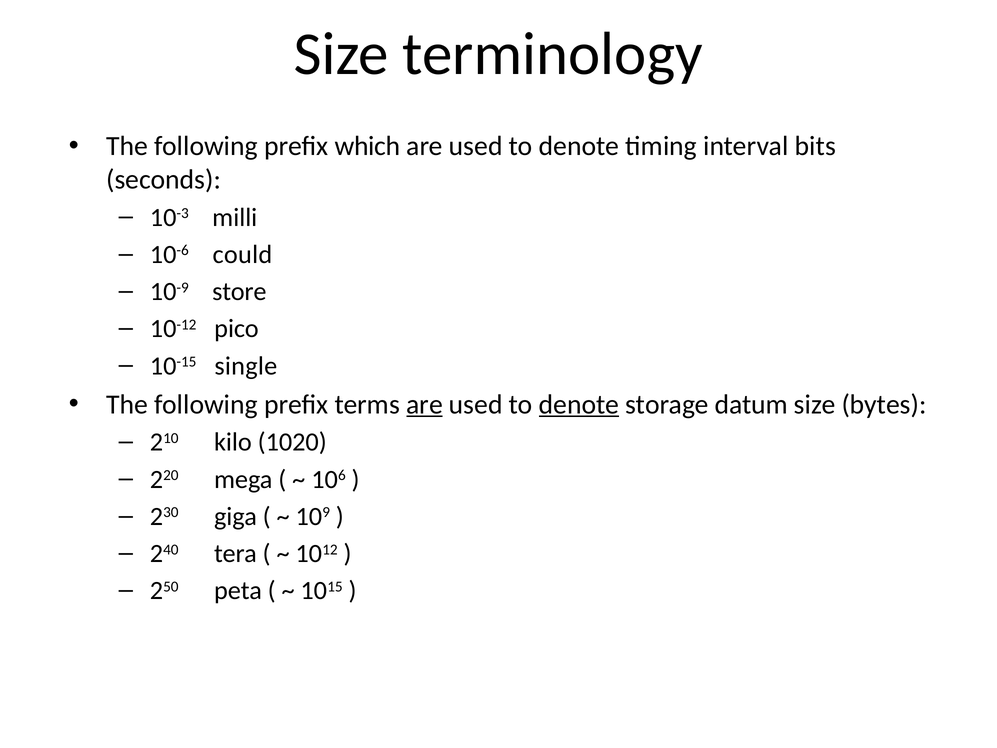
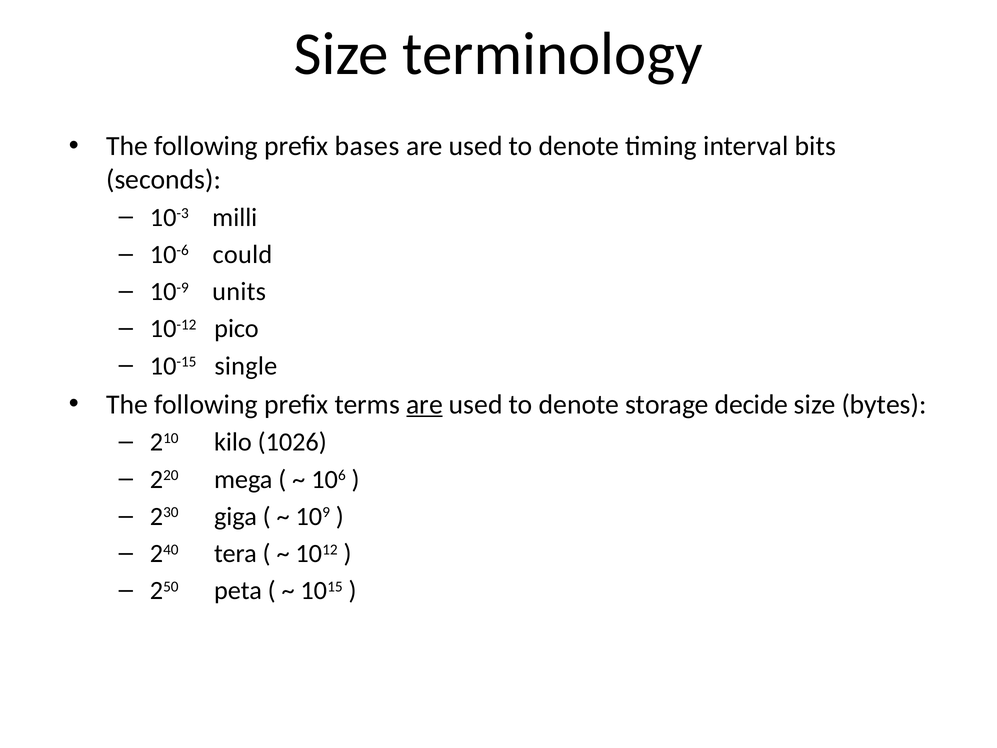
which: which -> bases
store: store -> units
denote at (579, 404) underline: present -> none
datum: datum -> decide
1020: 1020 -> 1026
